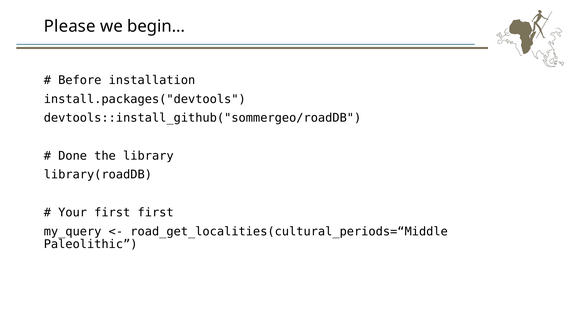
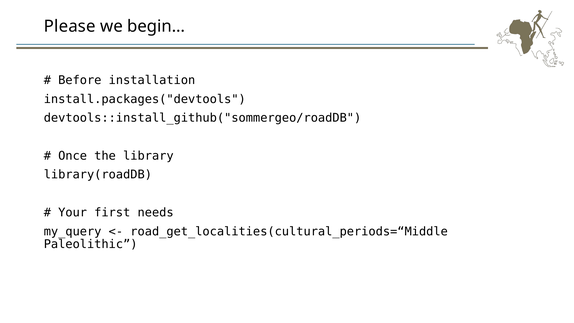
Done: Done -> Once
first first: first -> needs
